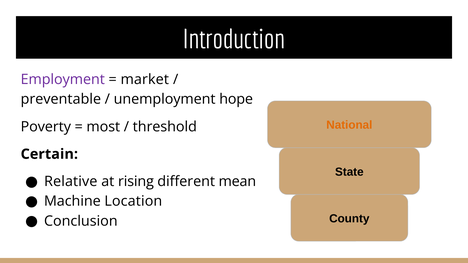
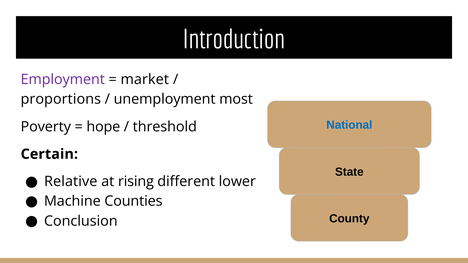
preventable: preventable -> proportions
hope: hope -> most
National colour: orange -> blue
most: most -> hope
mean: mean -> lower
Location: Location -> Counties
